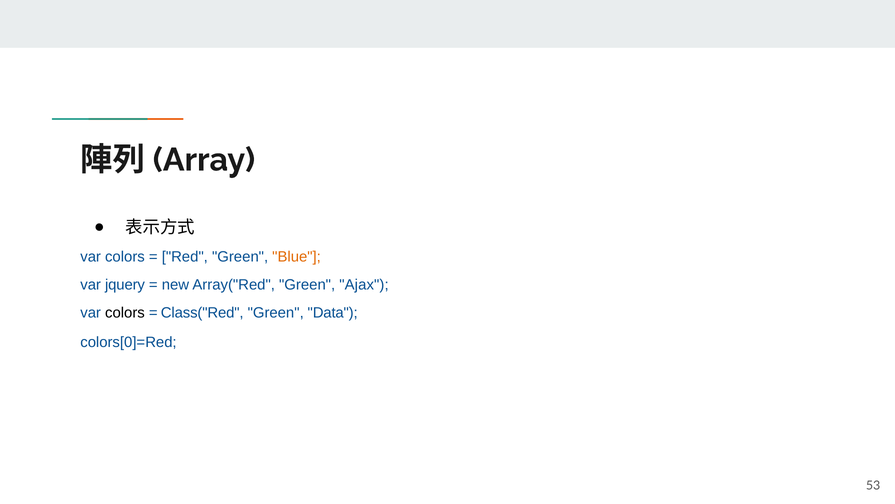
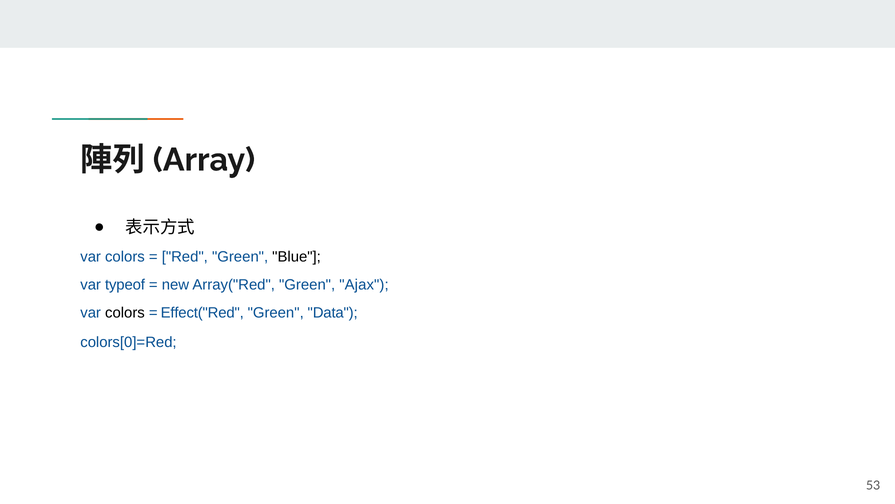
Blue colour: orange -> black
jquery: jquery -> typeof
Class("Red: Class("Red -> Effect("Red
